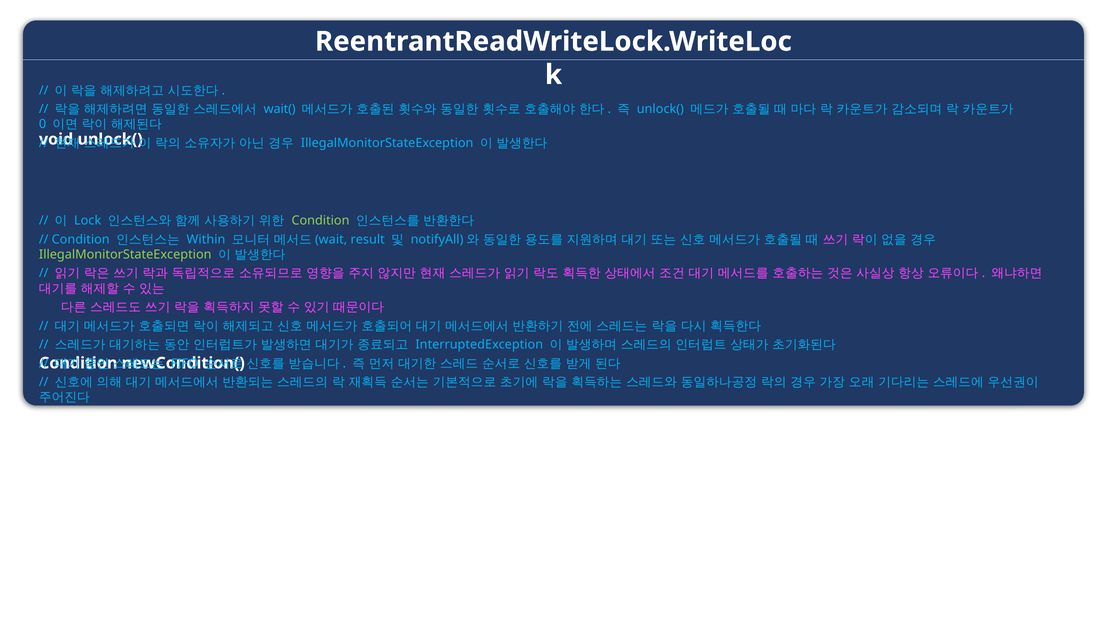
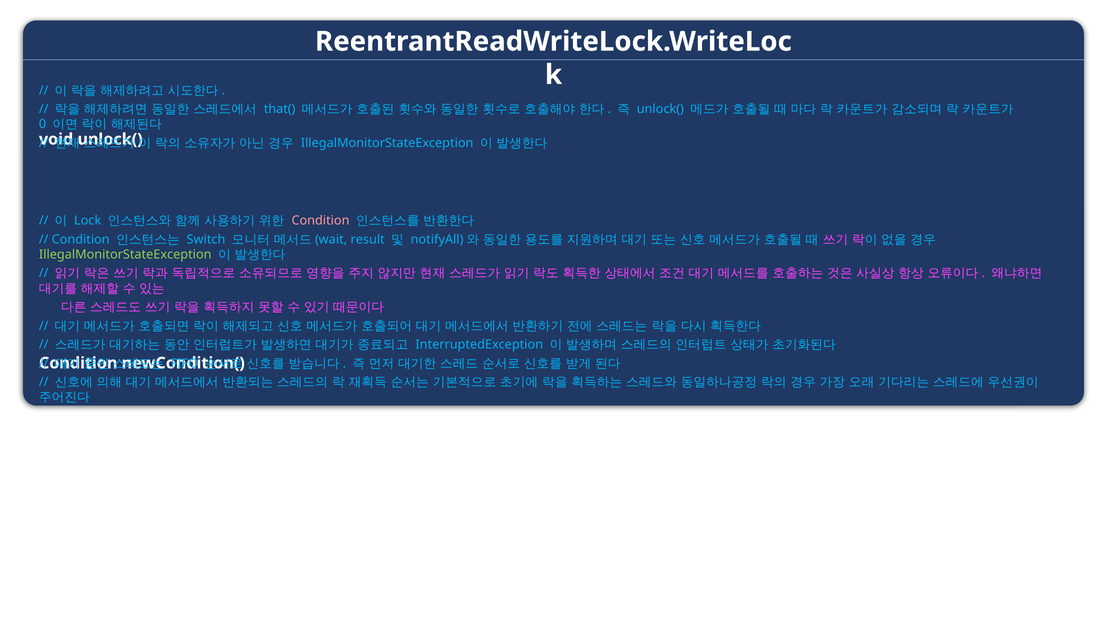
wait(: wait( -> that(
Condition at (321, 221) colour: light green -> pink
Within: Within -> Switch
